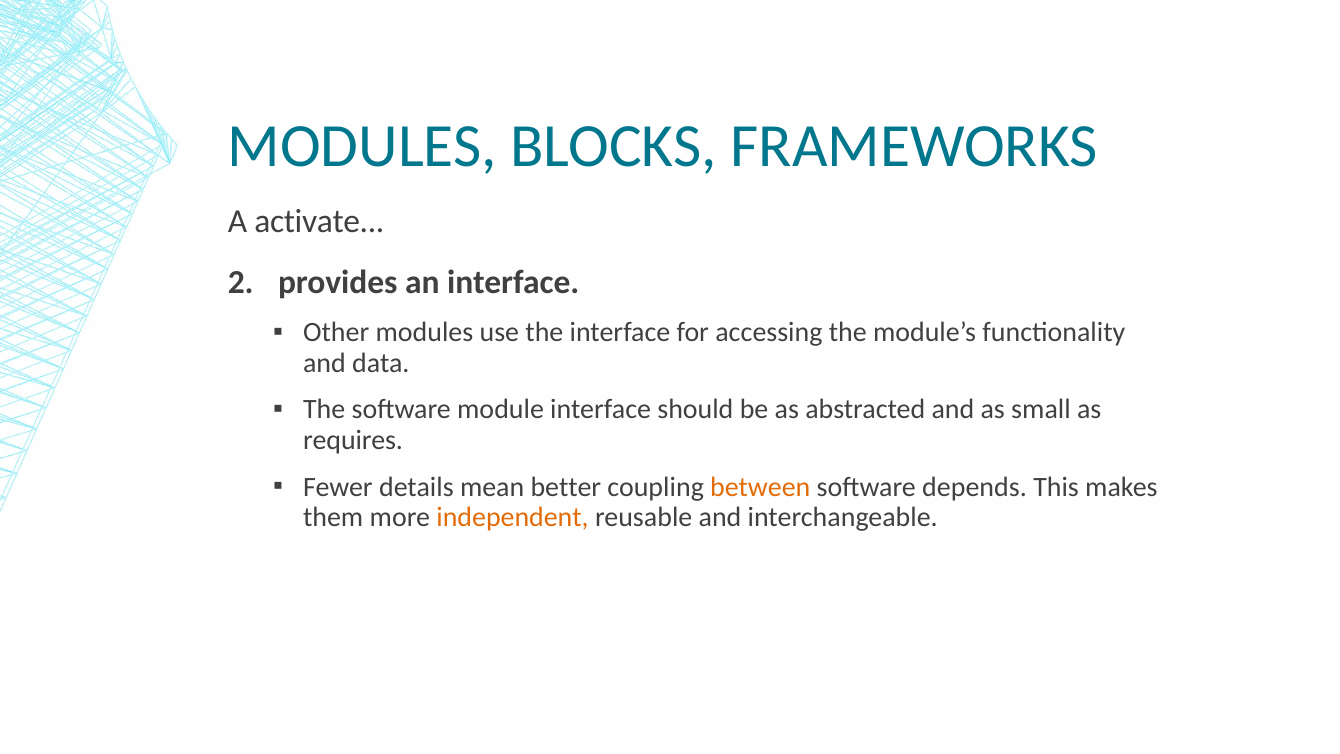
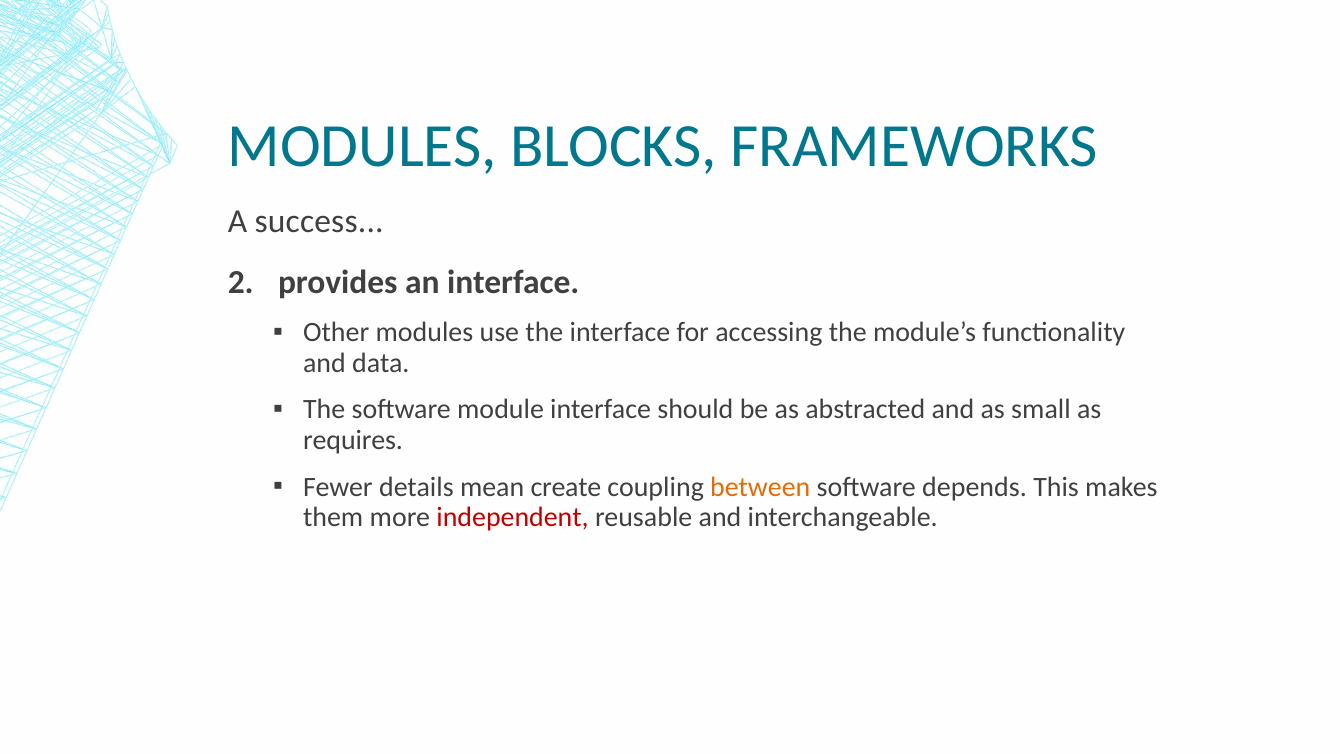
activate: activate -> success
better: better -> create
independent colour: orange -> red
